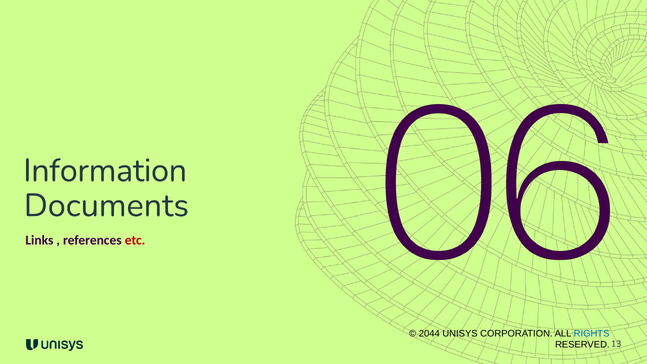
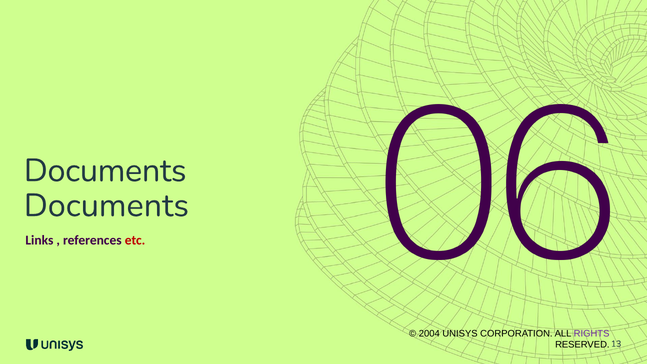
Information at (105, 171): Information -> Documents
2044: 2044 -> 2004
RIGHTS colour: blue -> purple
